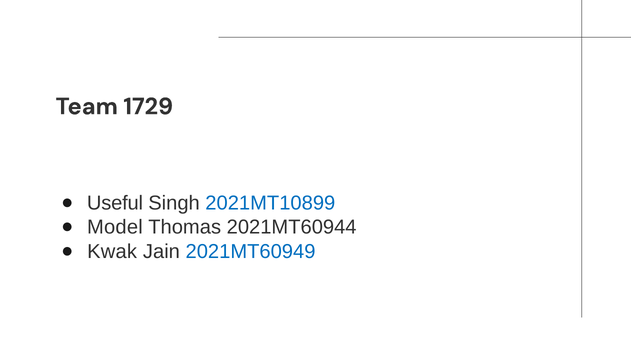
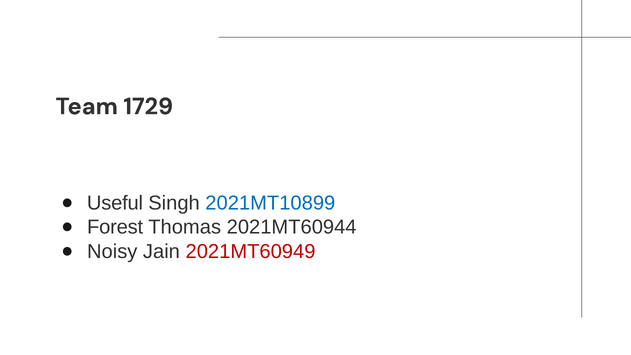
Model: Model -> Forest
Kwak: Kwak -> Noisy
2021MT60949 colour: blue -> red
